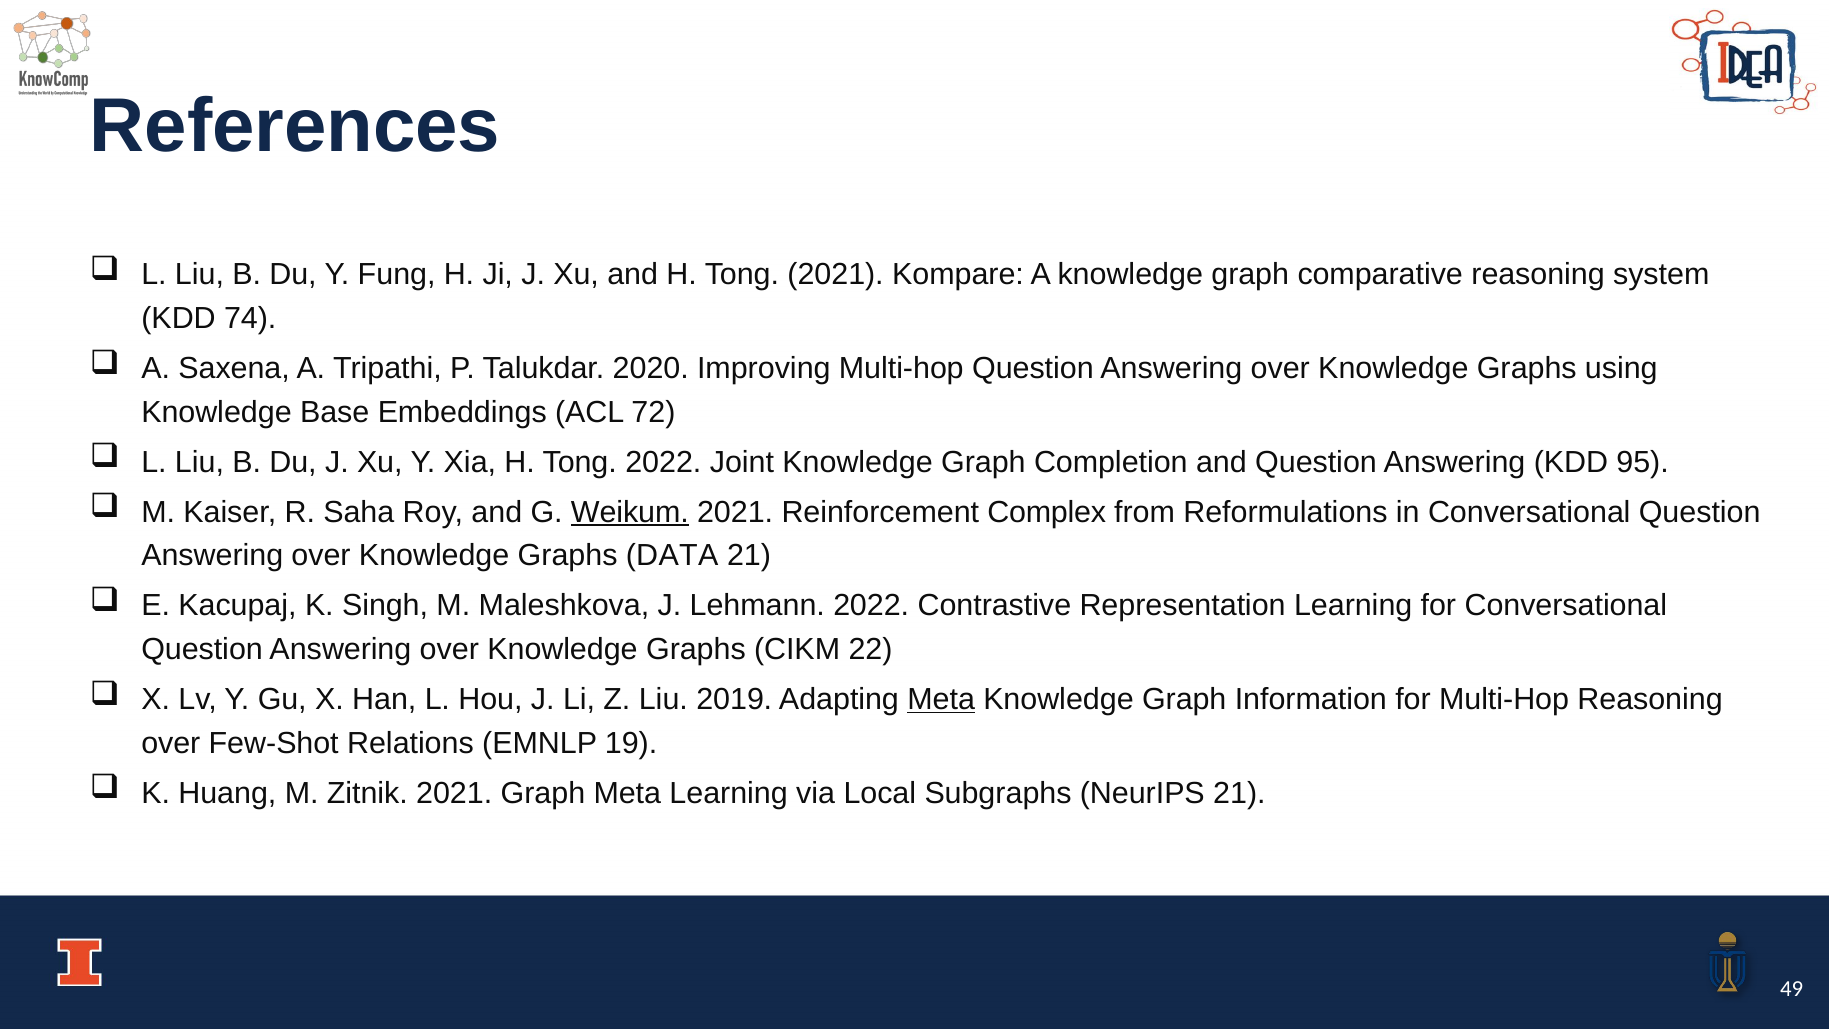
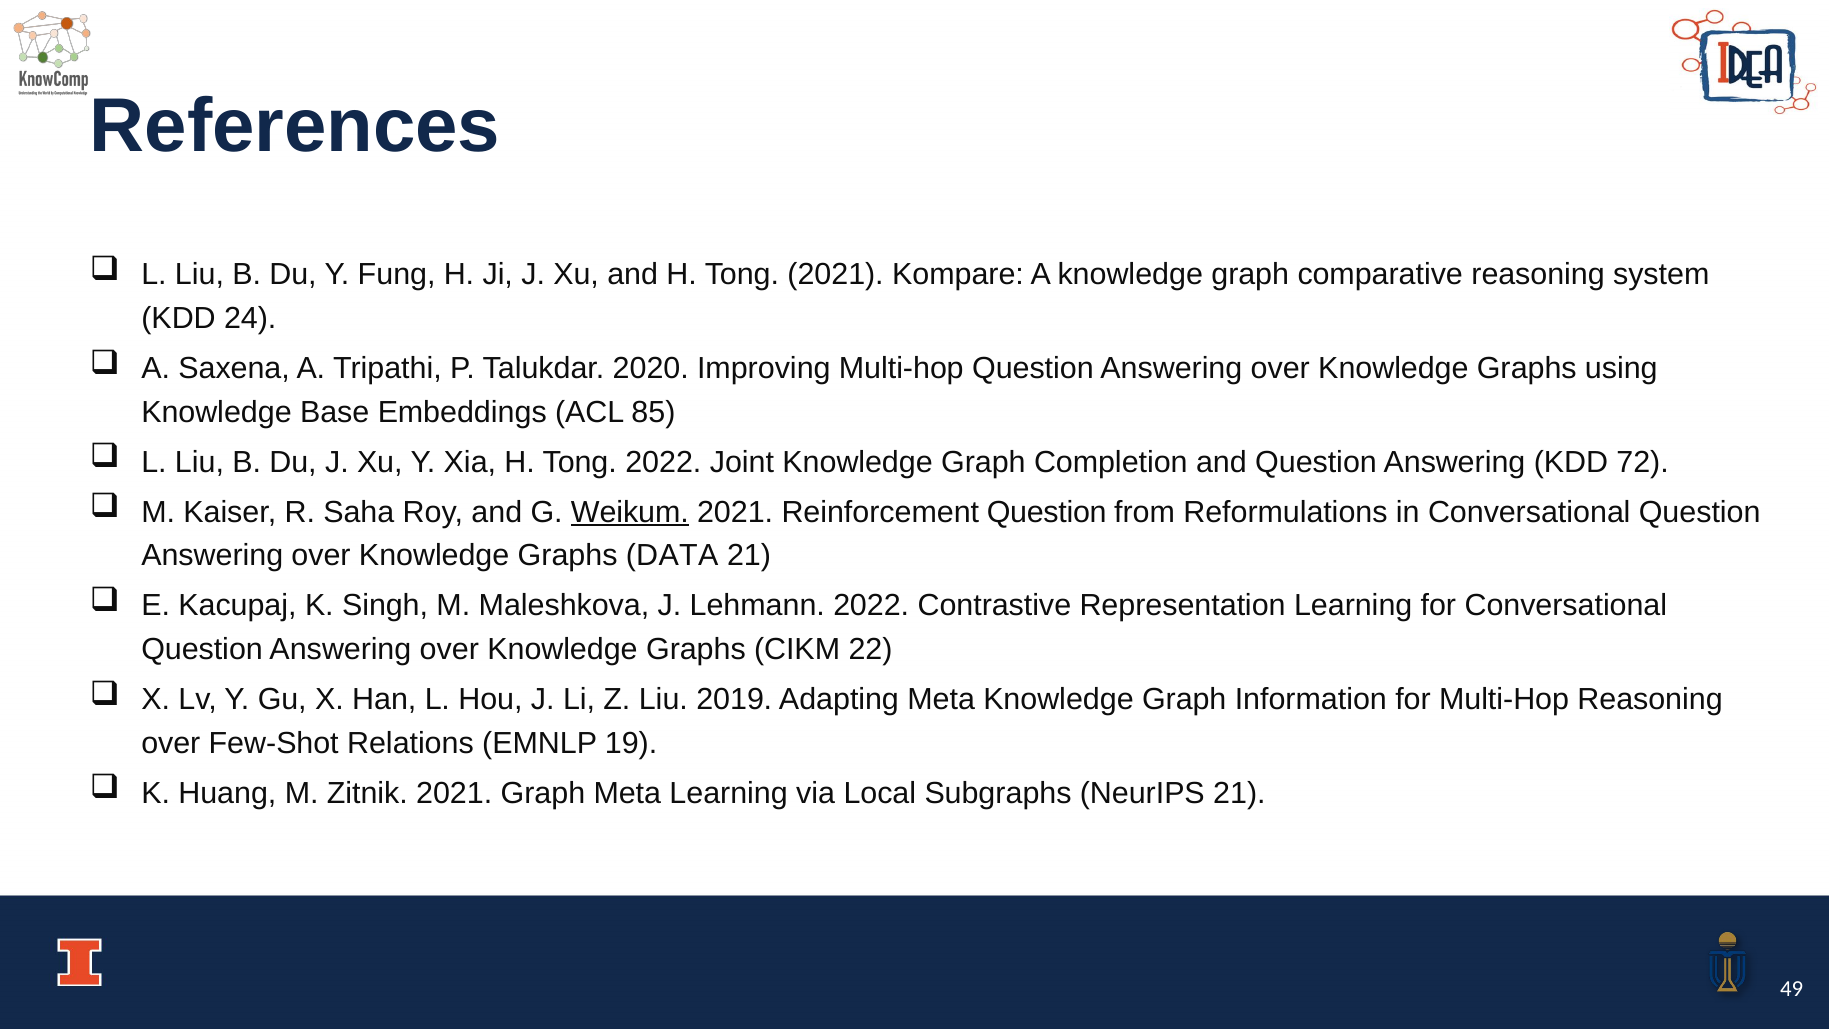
74: 74 -> 24
72: 72 -> 85
95: 95 -> 72
Reinforcement Complex: Complex -> Question
Meta at (941, 699) underline: present -> none
